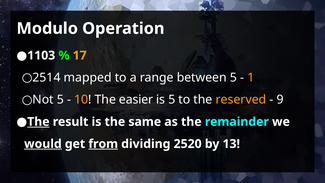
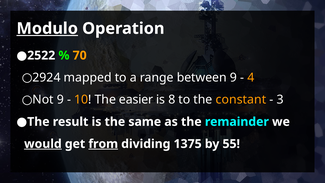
Modulo underline: none -> present
1103: 1103 -> 2522
17: 17 -> 70
2514: 2514 -> 2924
between 5: 5 -> 9
1: 1 -> 4
Not 5: 5 -> 9
is 5: 5 -> 8
reserved: reserved -> constant
9: 9 -> 3
The at (38, 122) underline: present -> none
2520: 2520 -> 1375
13: 13 -> 55
